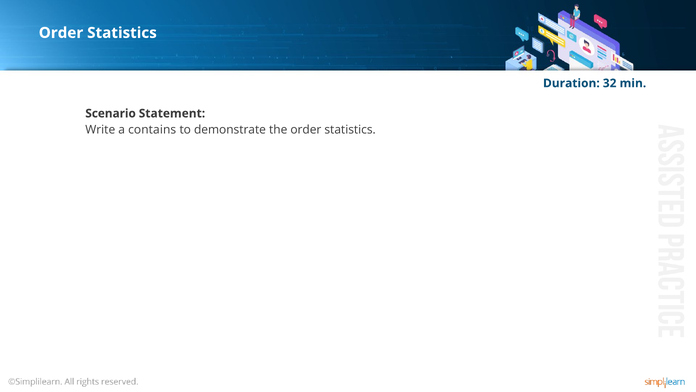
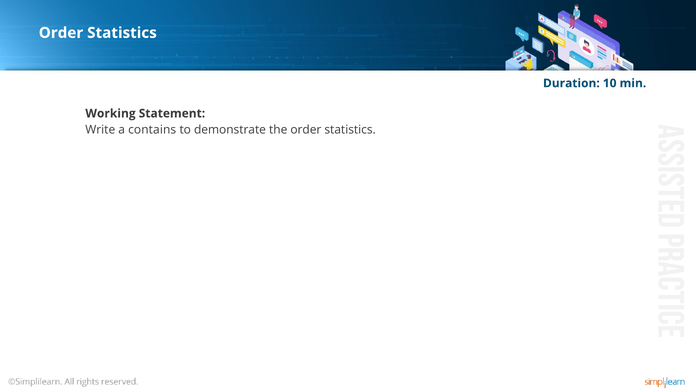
32: 32 -> 10
Scenario: Scenario -> Working
